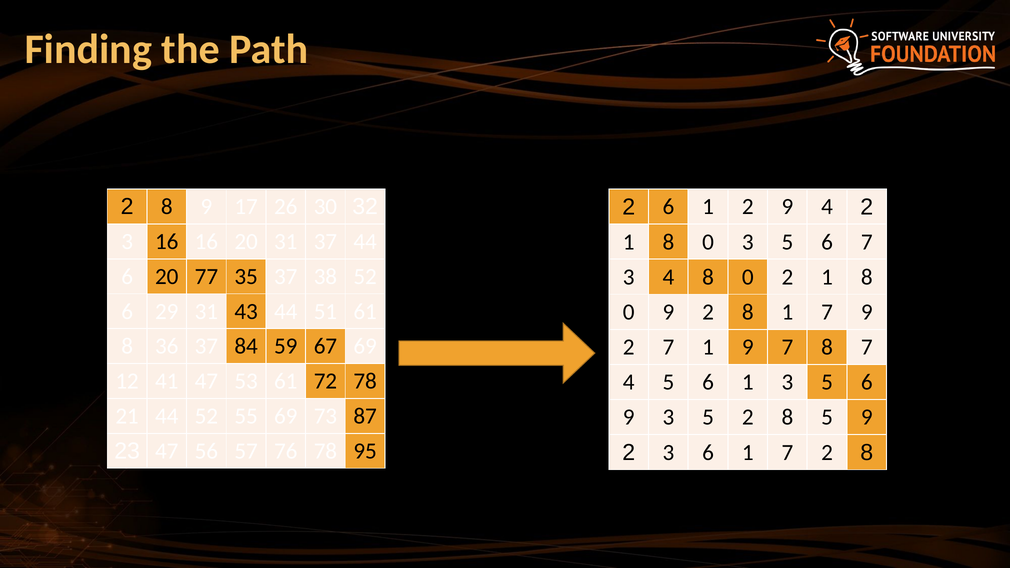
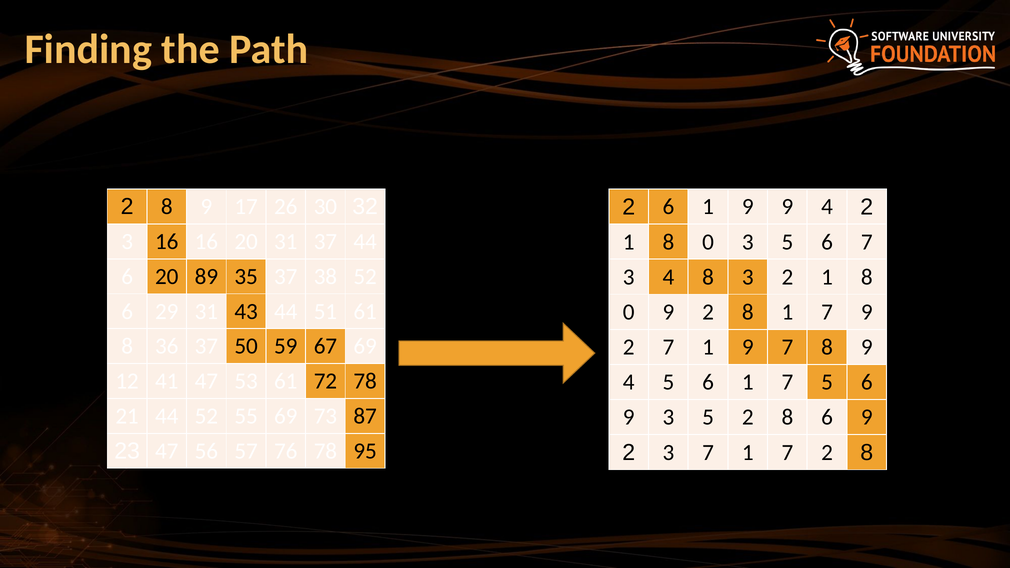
6 1 2: 2 -> 9
77: 77 -> 89
4 8 0: 0 -> 3
84: 84 -> 50
7 8 7: 7 -> 9
6 1 3: 3 -> 7
8 5: 5 -> 6
3 6: 6 -> 7
